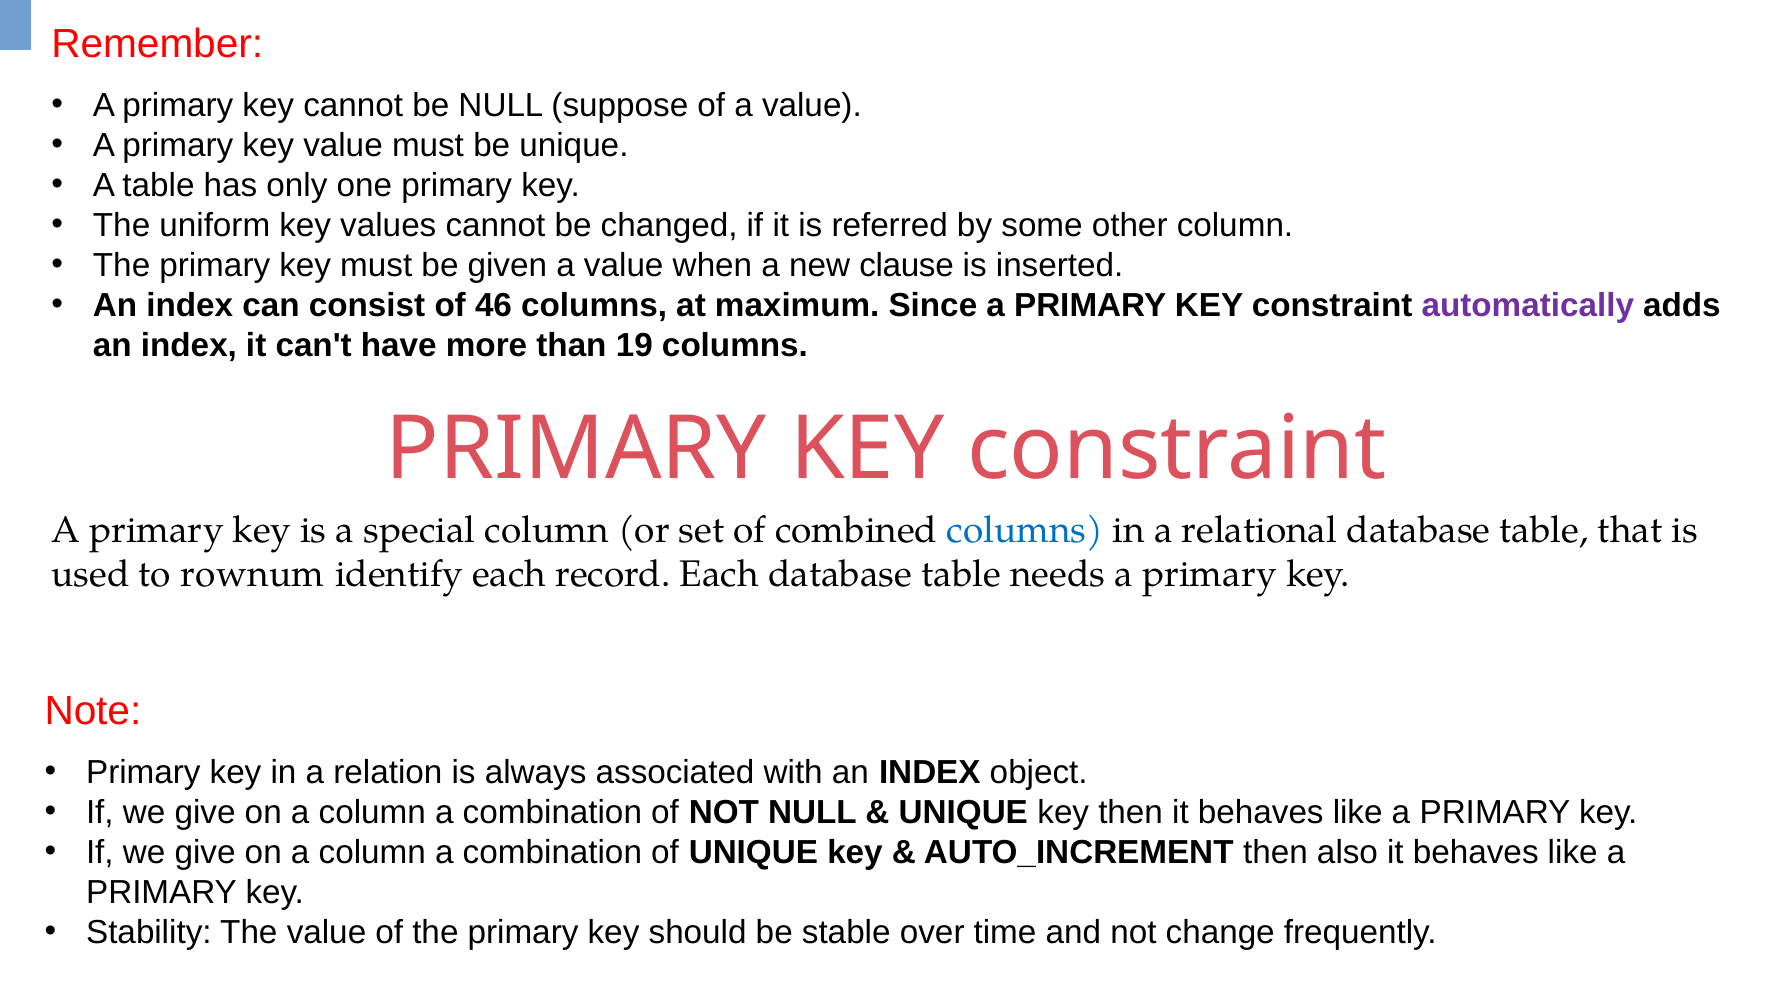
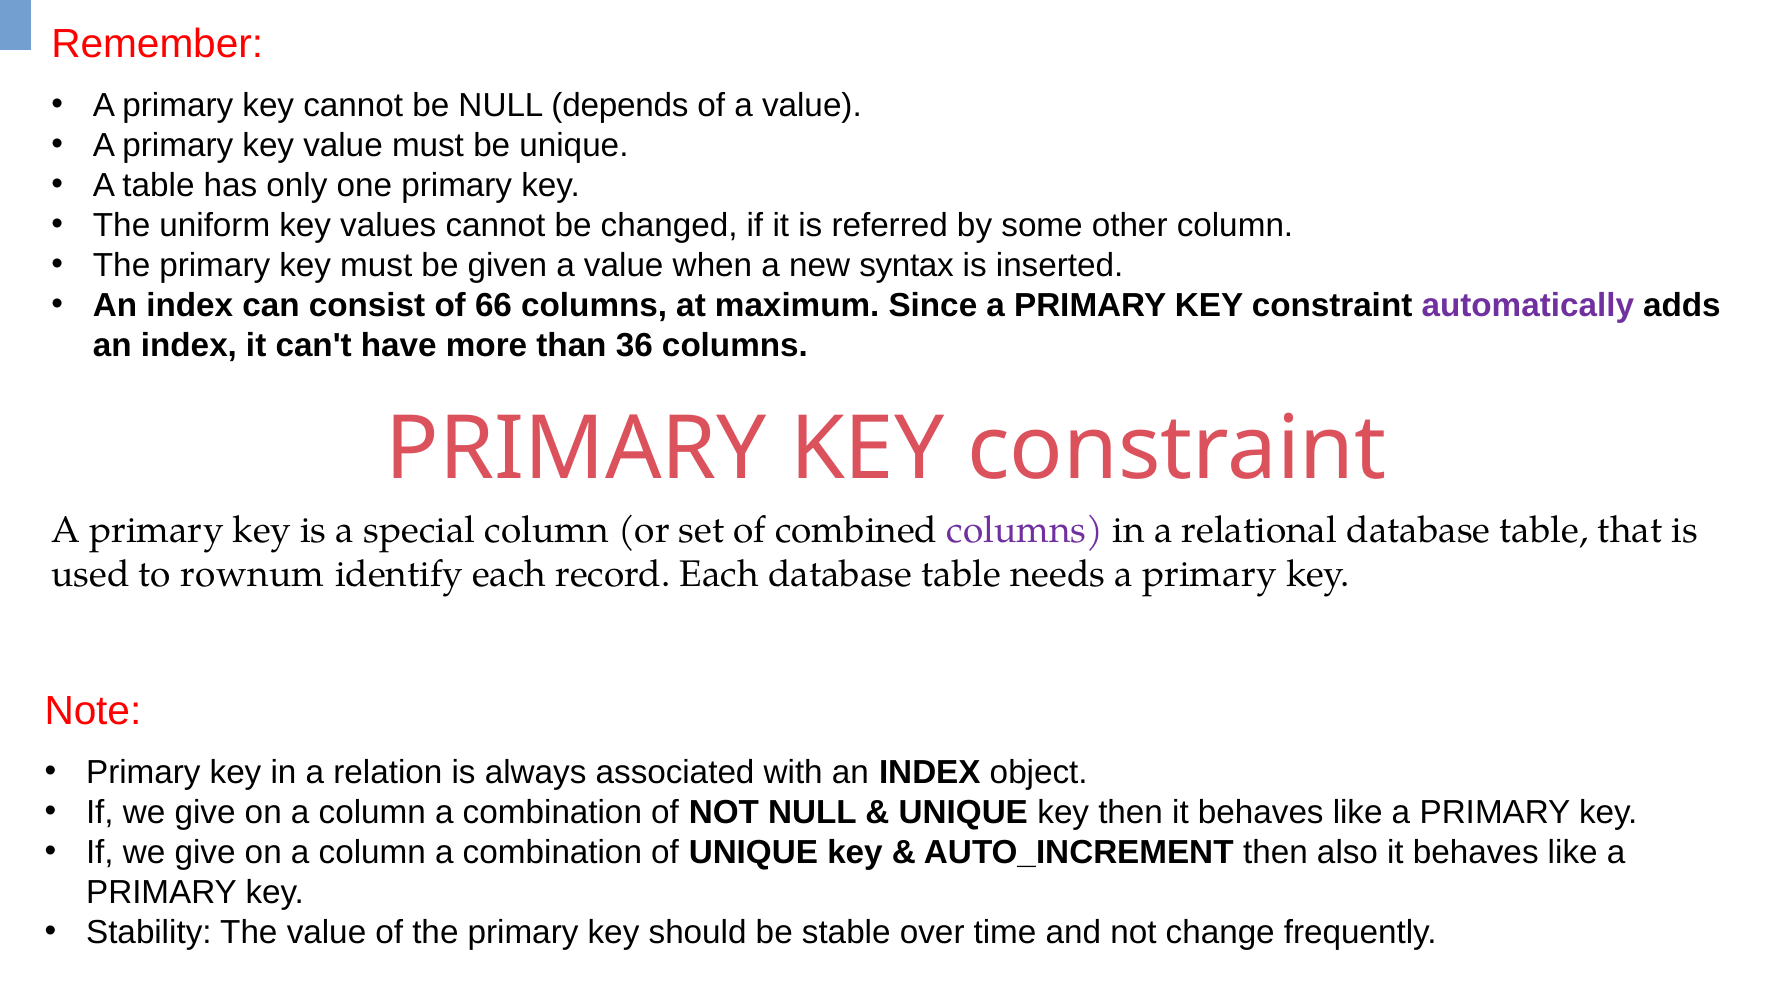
suppose: suppose -> depends
clause: clause -> syntax
46: 46 -> 66
19: 19 -> 36
columns at (1025, 530) colour: blue -> purple
